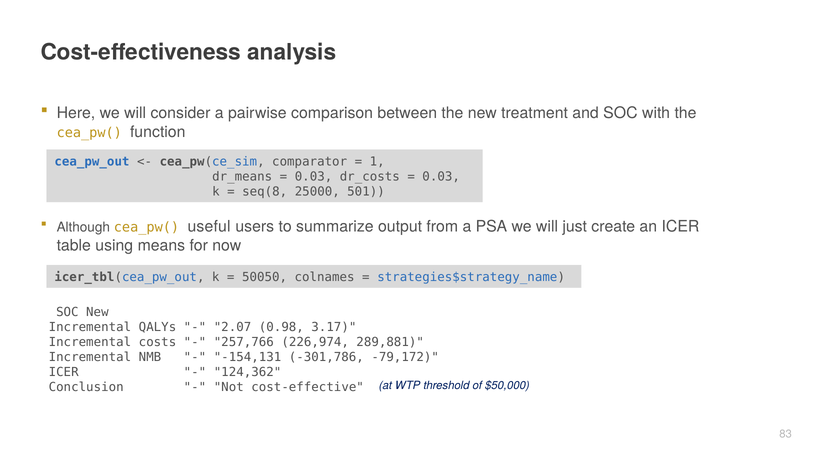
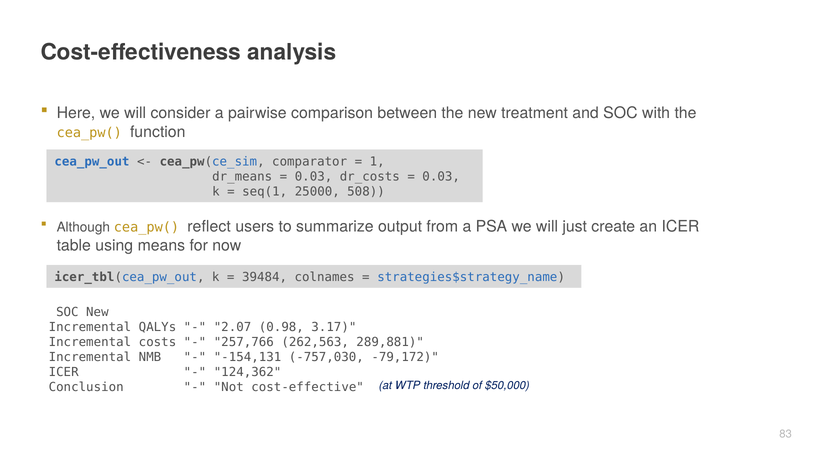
seq(8: seq(8 -> seq(1
501: 501 -> 508
useful: useful -> reflect
50050: 50050 -> 39484
226,974: 226,974 -> 262,563
-301,786: -301,786 -> -757,030
